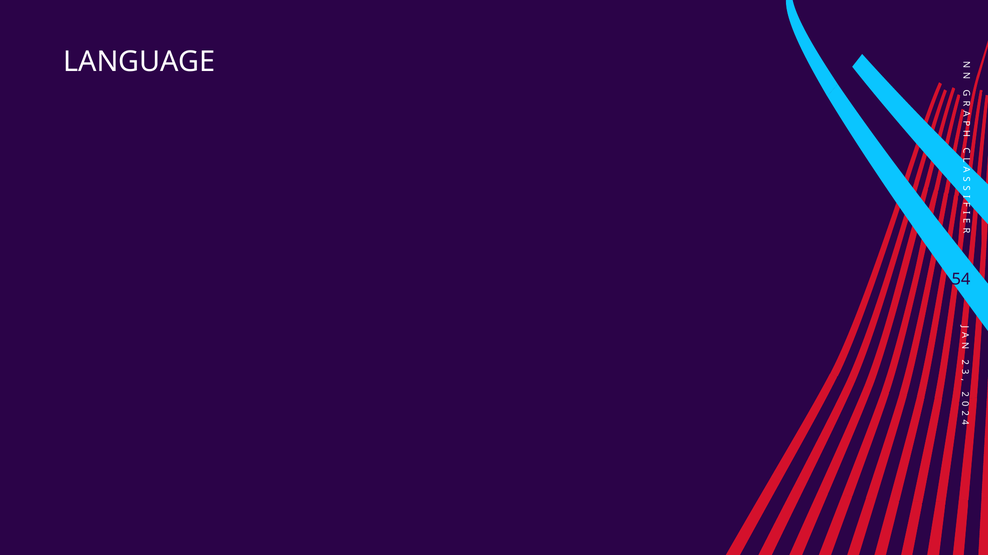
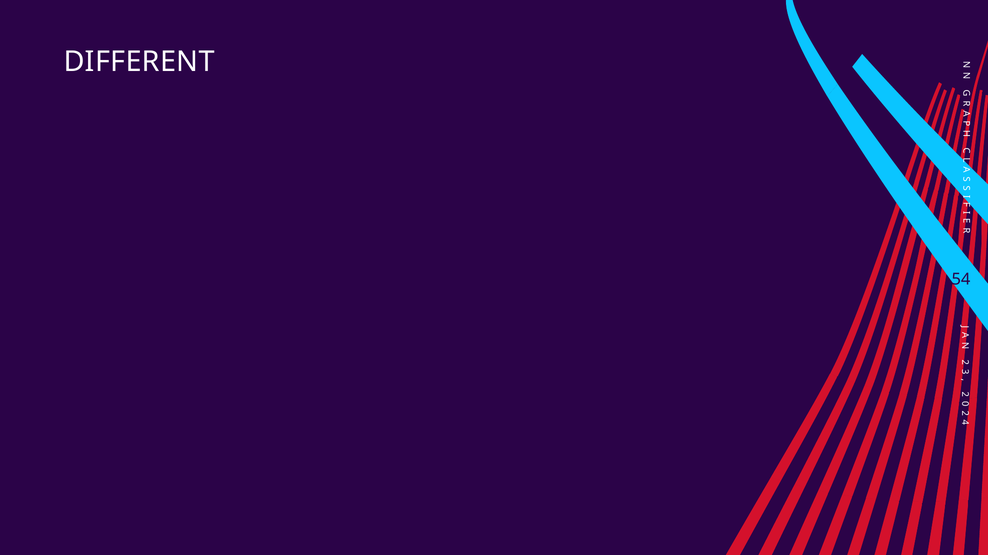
LANGUAGE: LANGUAGE -> DIFFERENT
